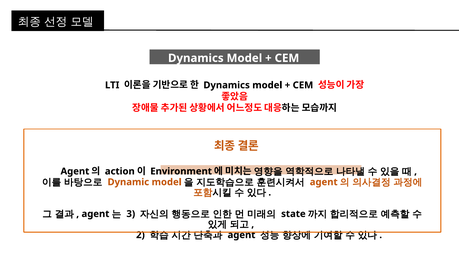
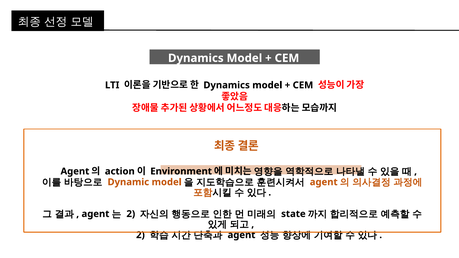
3 at (131, 214): 3 -> 2
